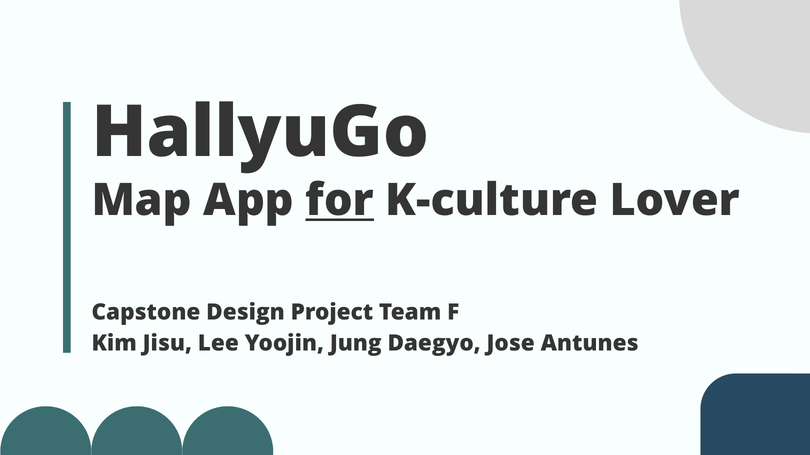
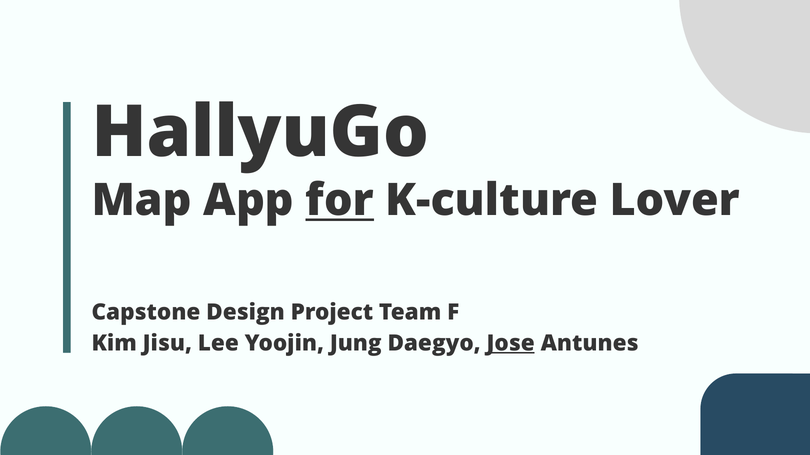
Jose underline: none -> present
